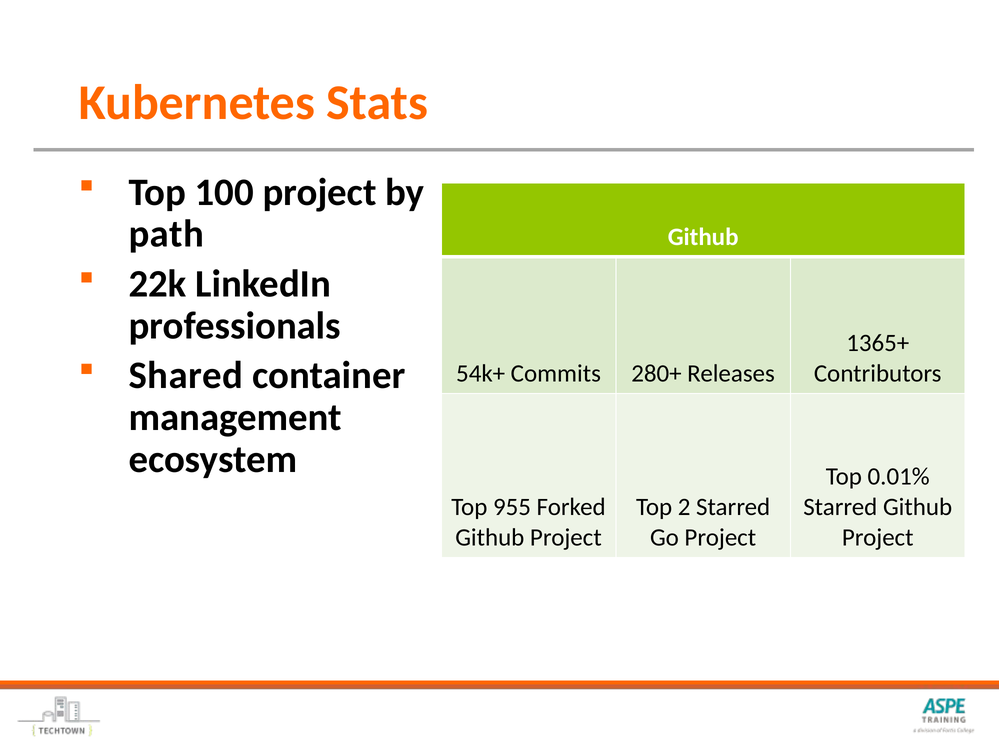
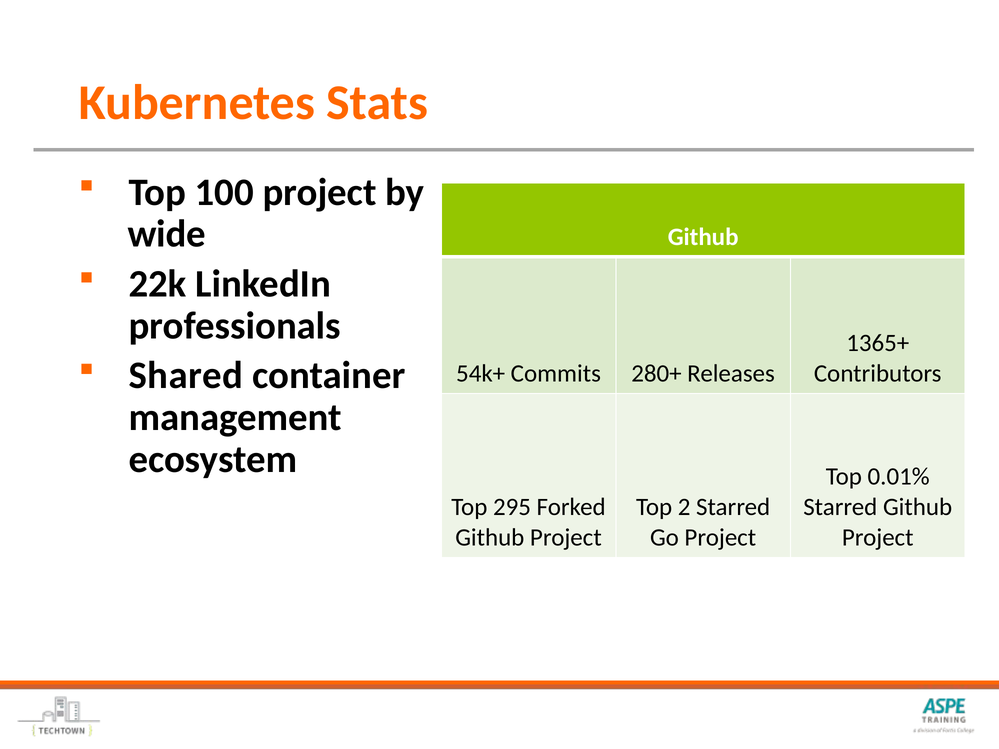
path: path -> wide
955: 955 -> 295
